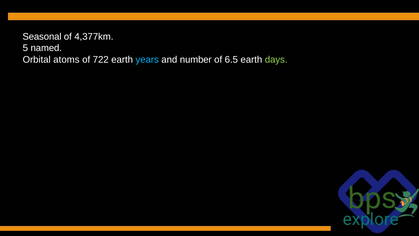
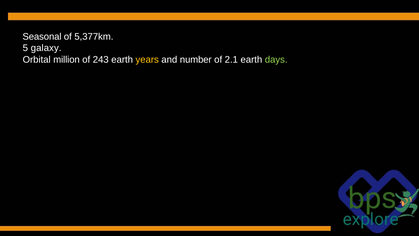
4,377km: 4,377km -> 5,377km
named: named -> galaxy
atoms: atoms -> million
722: 722 -> 243
years colour: light blue -> yellow
6.5: 6.5 -> 2.1
